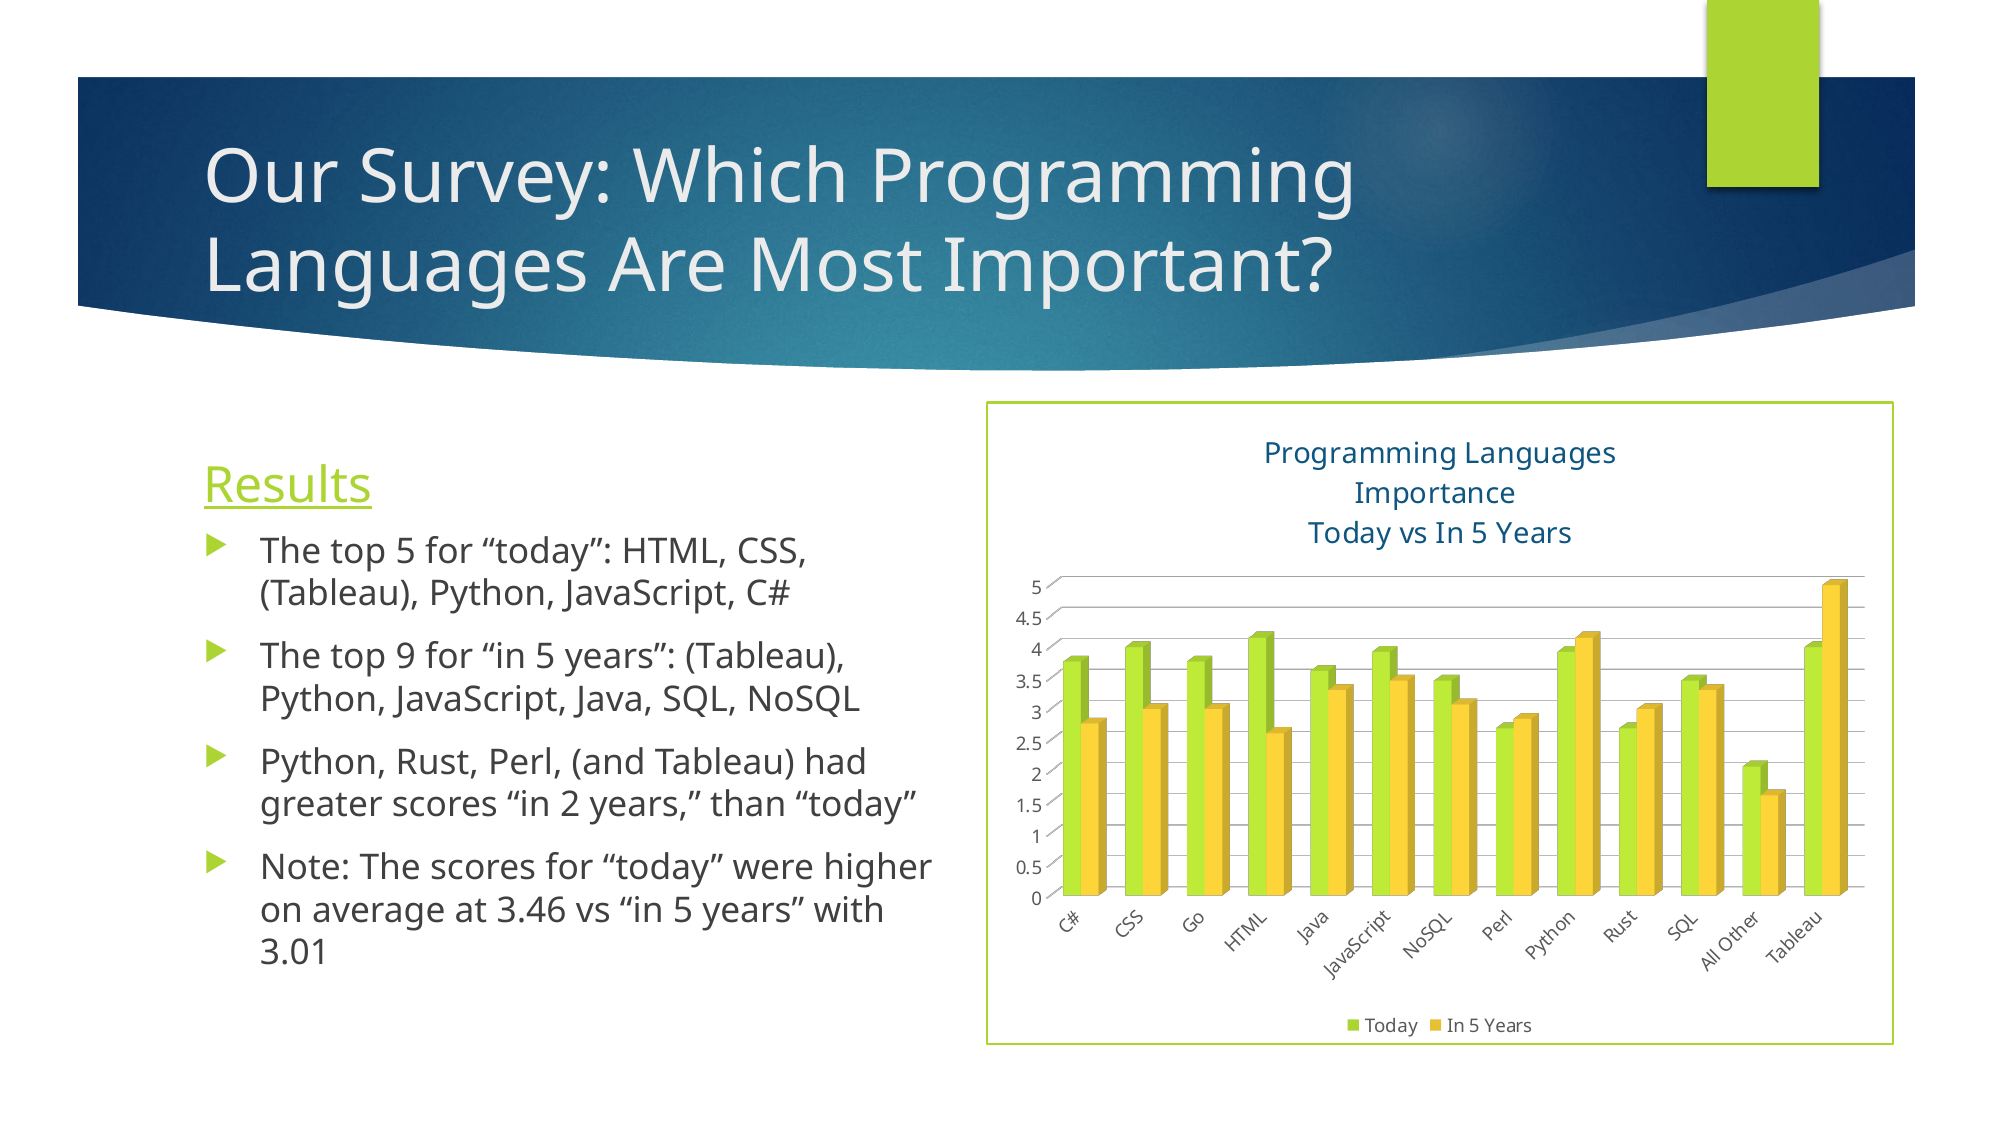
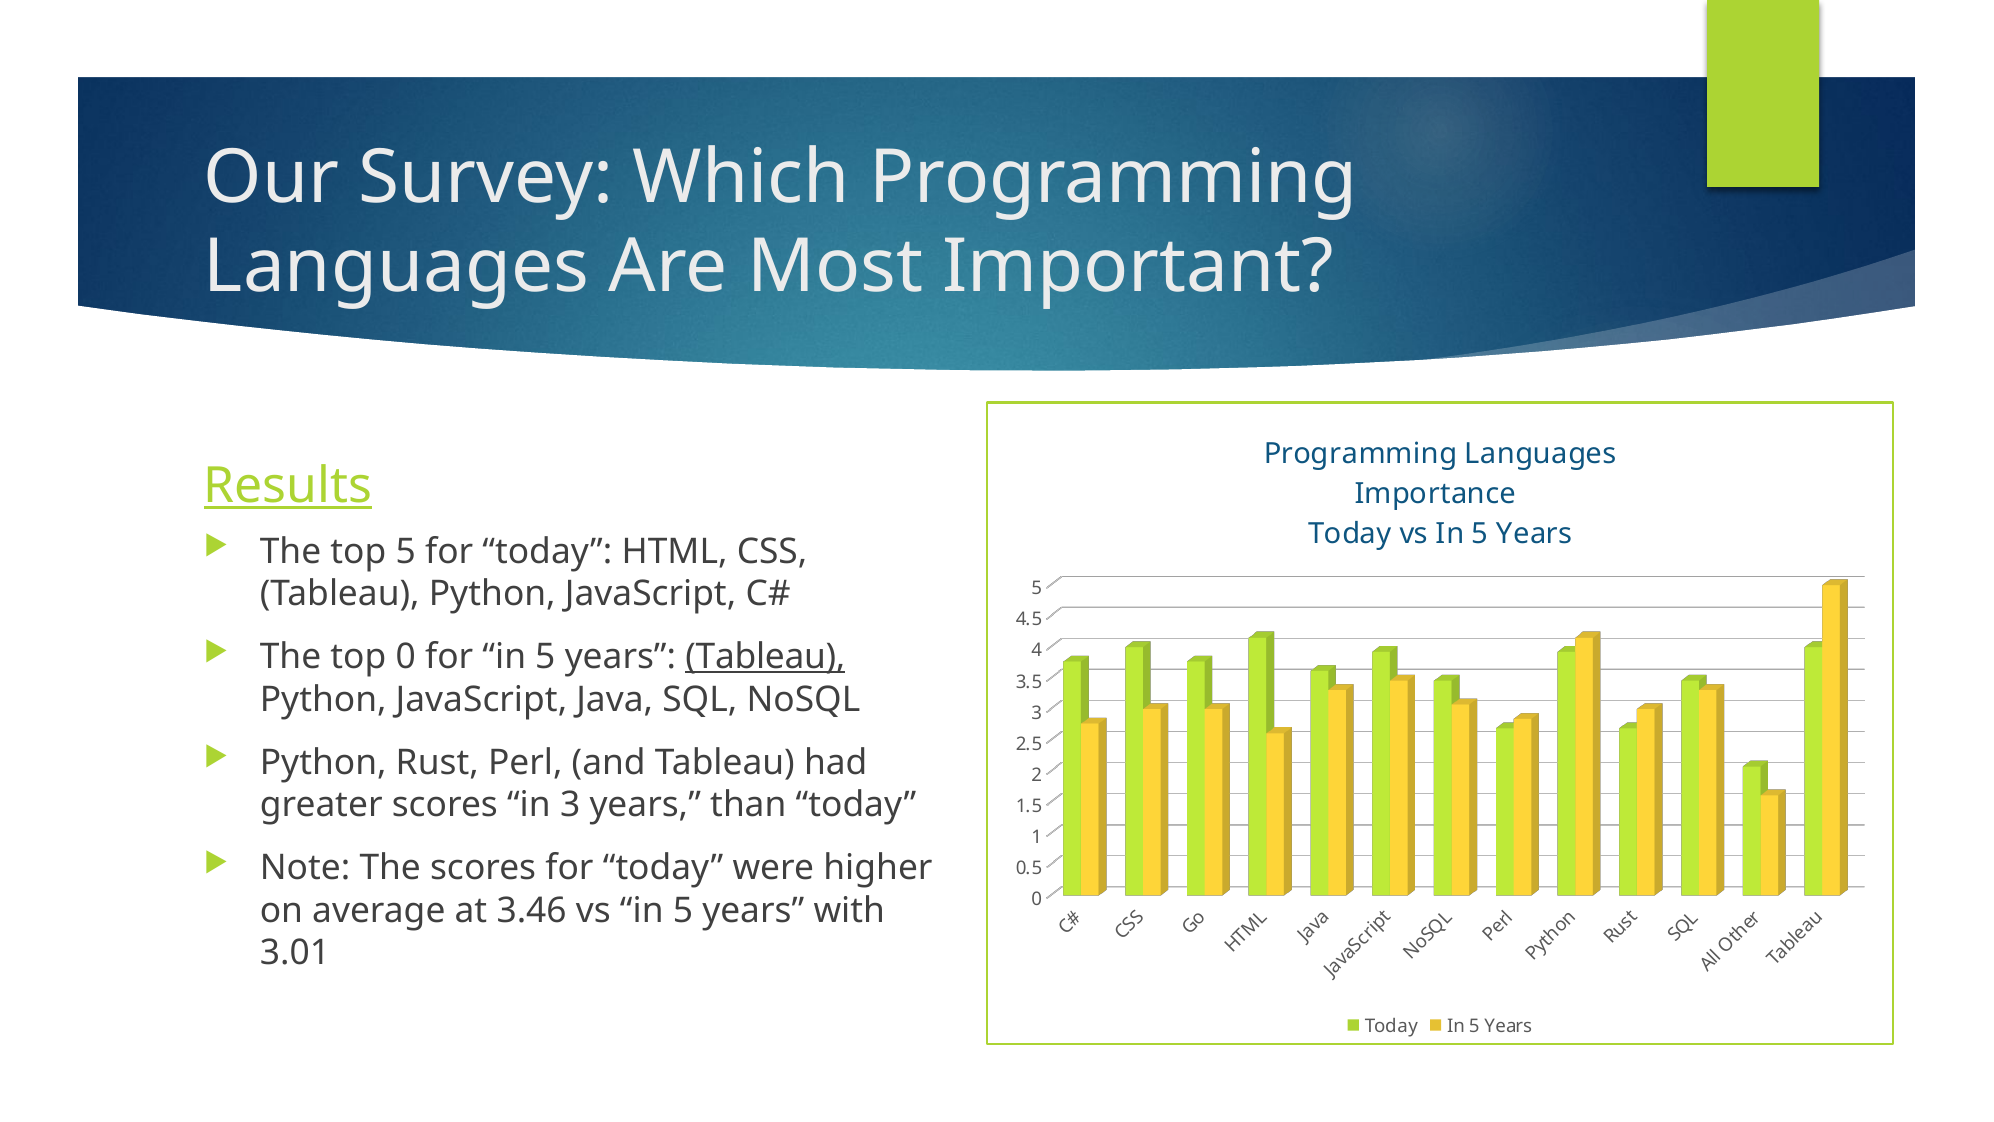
top 9: 9 -> 0
Tableau at (765, 657) underline: none -> present
in 2: 2 -> 3
